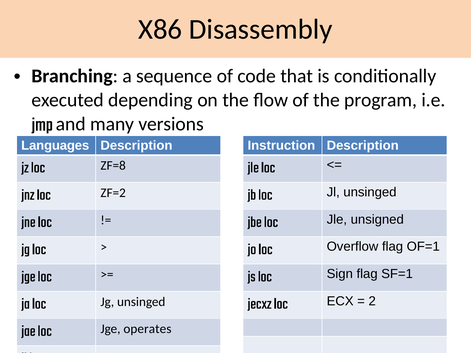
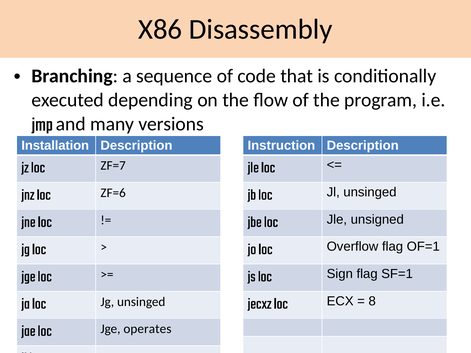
Languages: Languages -> Installation
ZF=8: ZF=8 -> ZF=7
ZF=2: ZF=2 -> ZF=6
2: 2 -> 8
